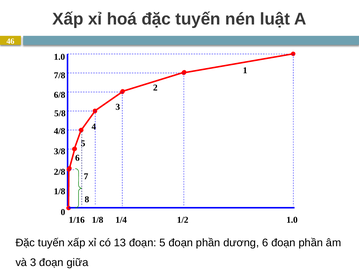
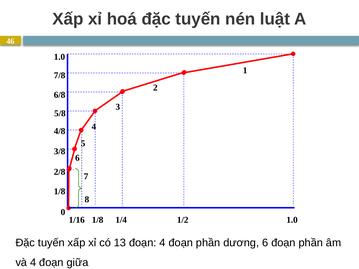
đoạn 5: 5 -> 4
và 3: 3 -> 4
